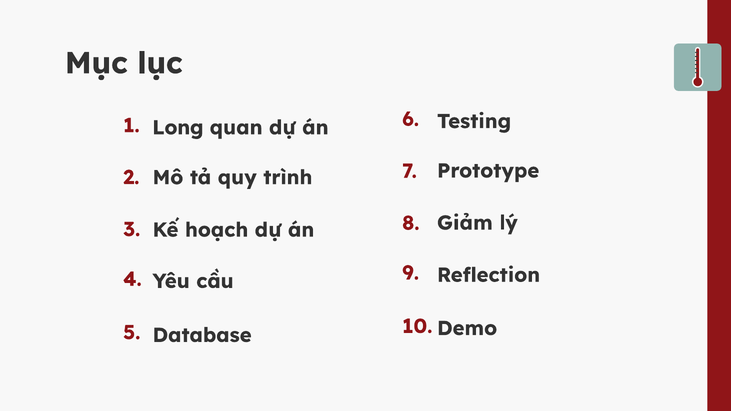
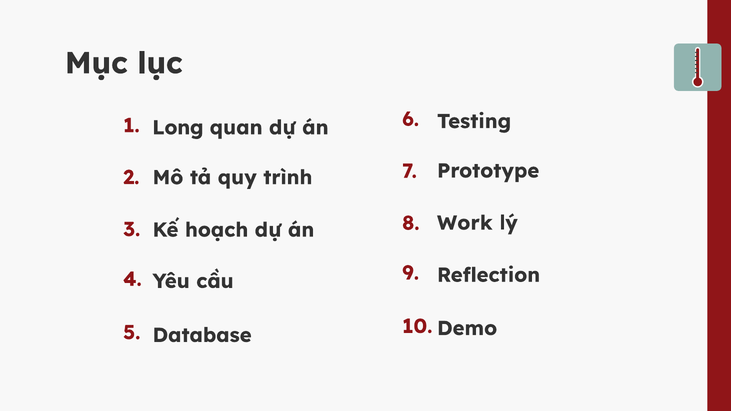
Giảm: Giảm -> Work
